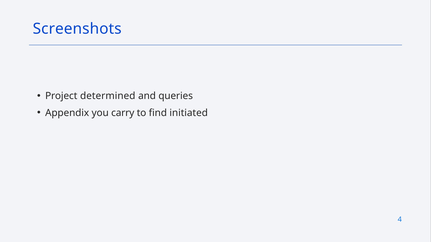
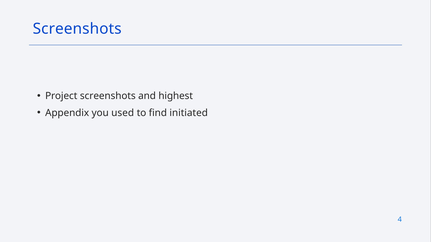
Project determined: determined -> screenshots
queries: queries -> highest
carry: carry -> used
